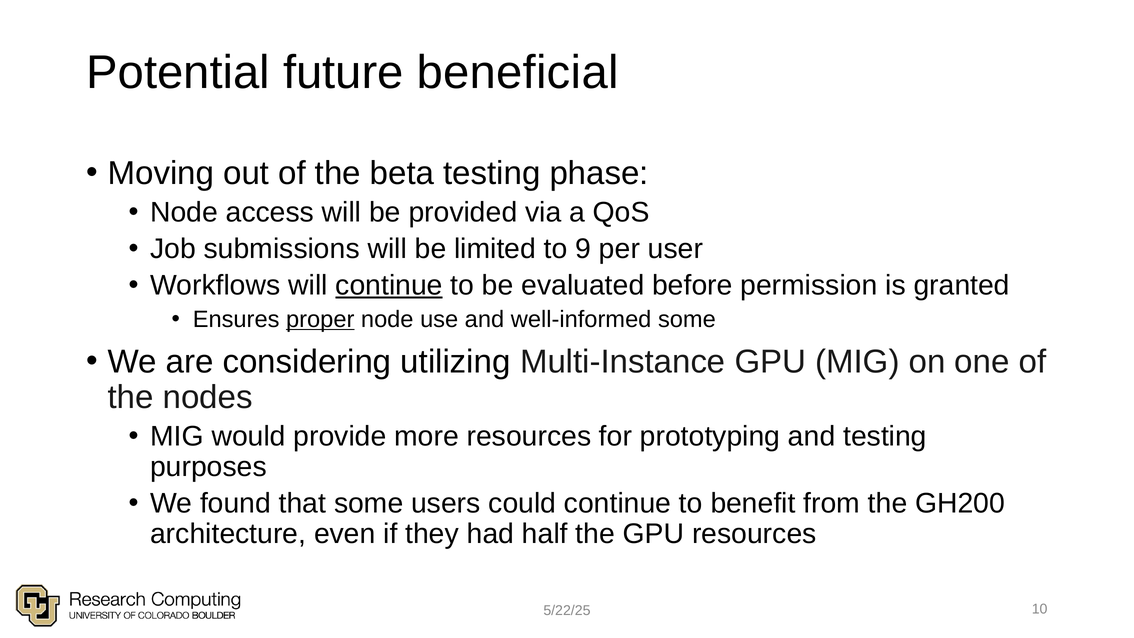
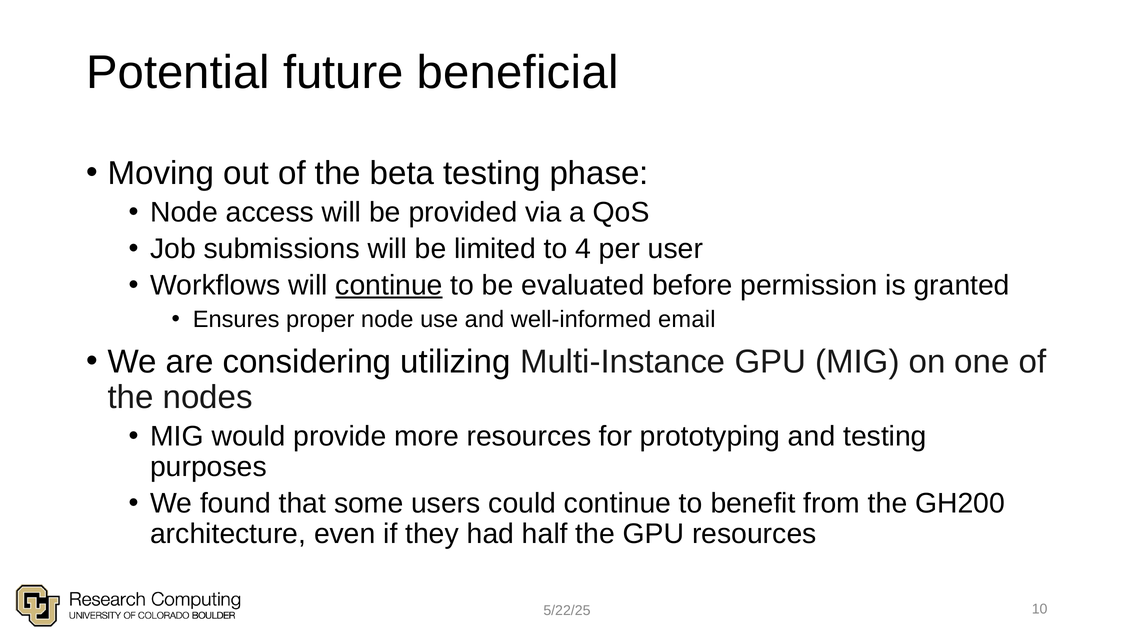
9: 9 -> 4
proper underline: present -> none
well-informed some: some -> email
